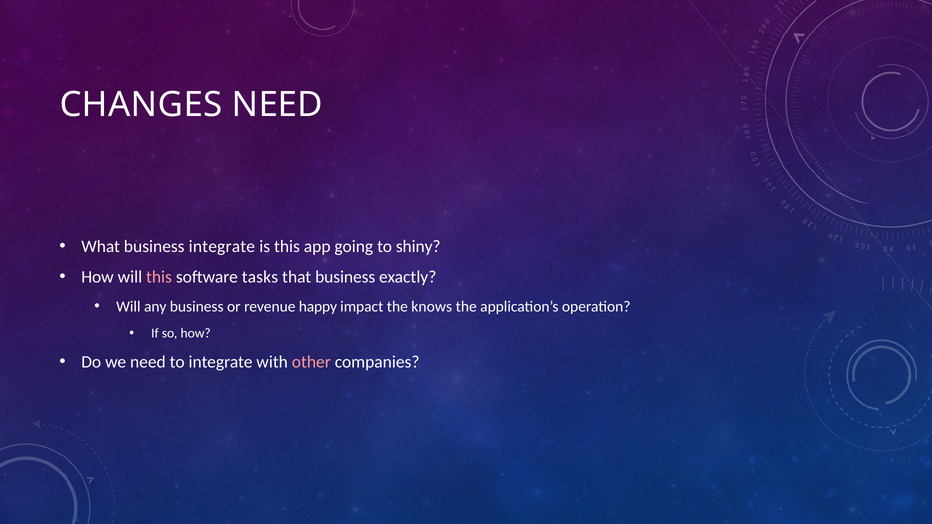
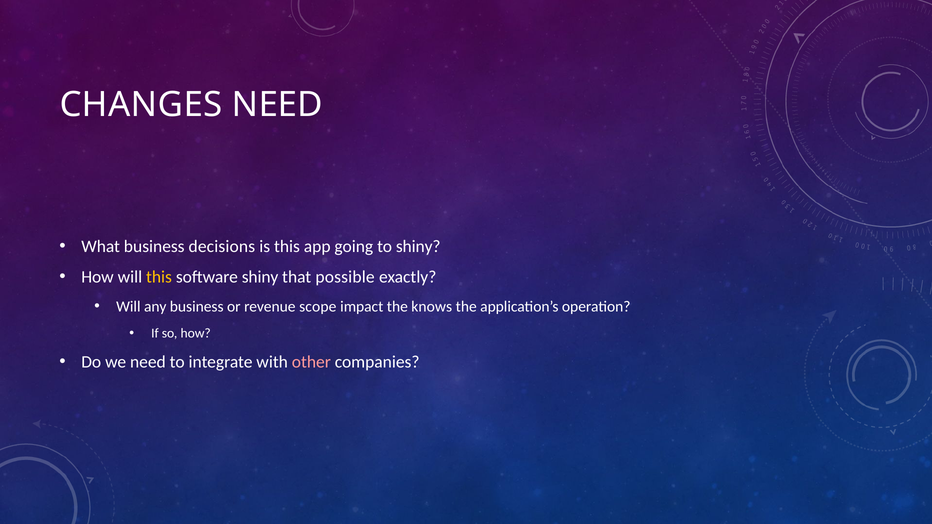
business integrate: integrate -> decisions
this at (159, 277) colour: pink -> yellow
software tasks: tasks -> shiny
that business: business -> possible
happy: happy -> scope
